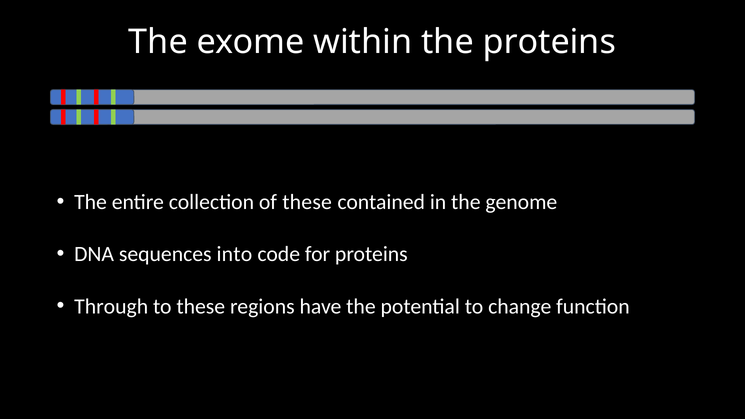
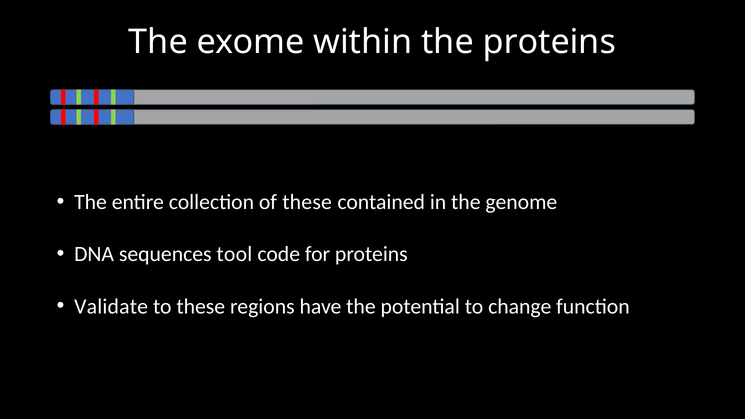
into: into -> tool
Through: Through -> Validate
